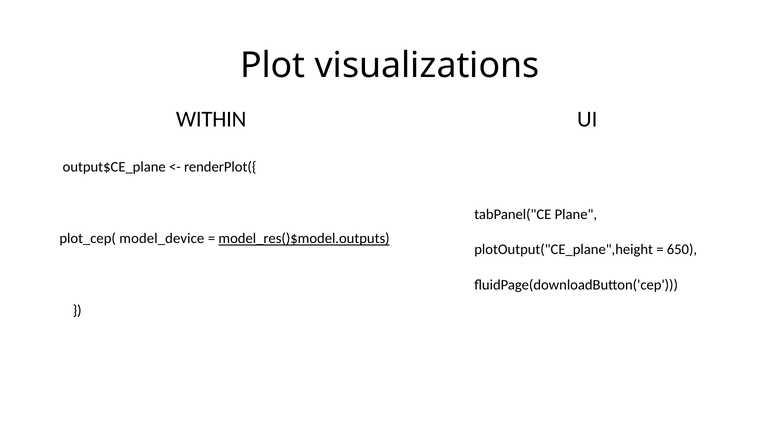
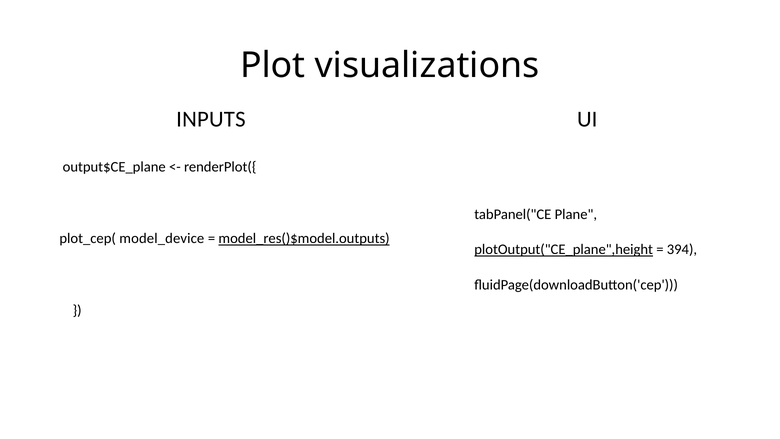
WITHIN: WITHIN -> INPUTS
plotOutput("CE_plane",height underline: none -> present
650: 650 -> 394
